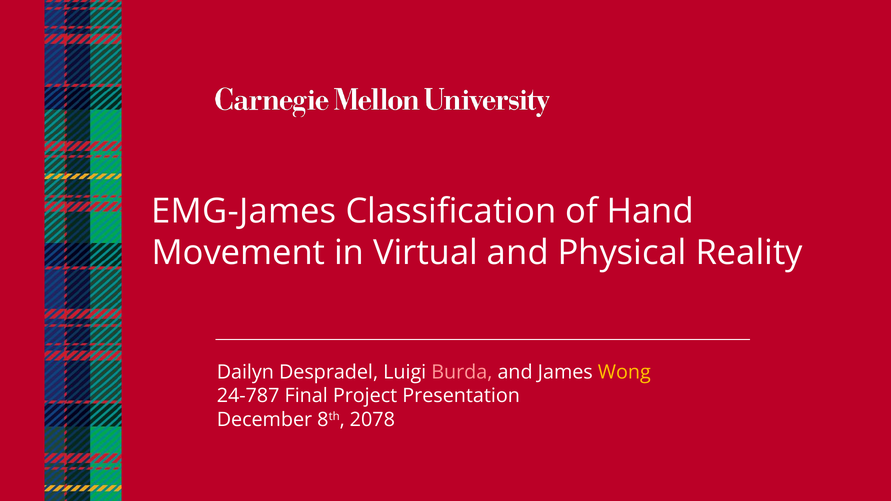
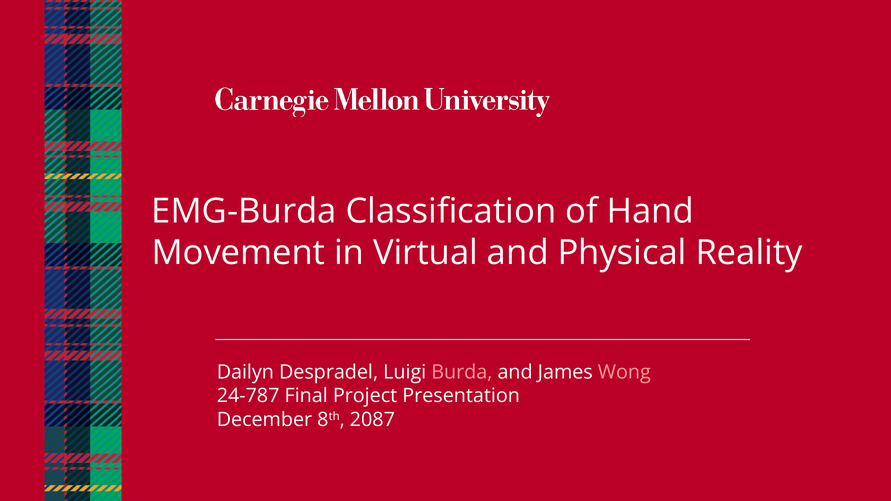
EMG-James: EMG-James -> EMG-Burda
Wong colour: yellow -> pink
2078: 2078 -> 2087
